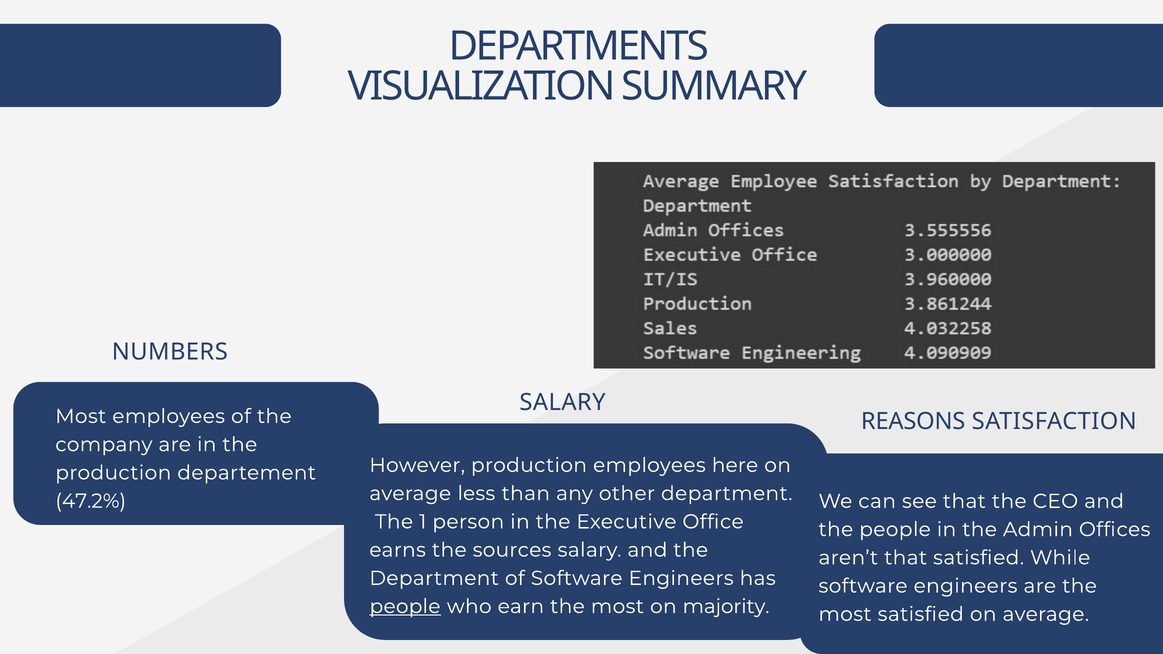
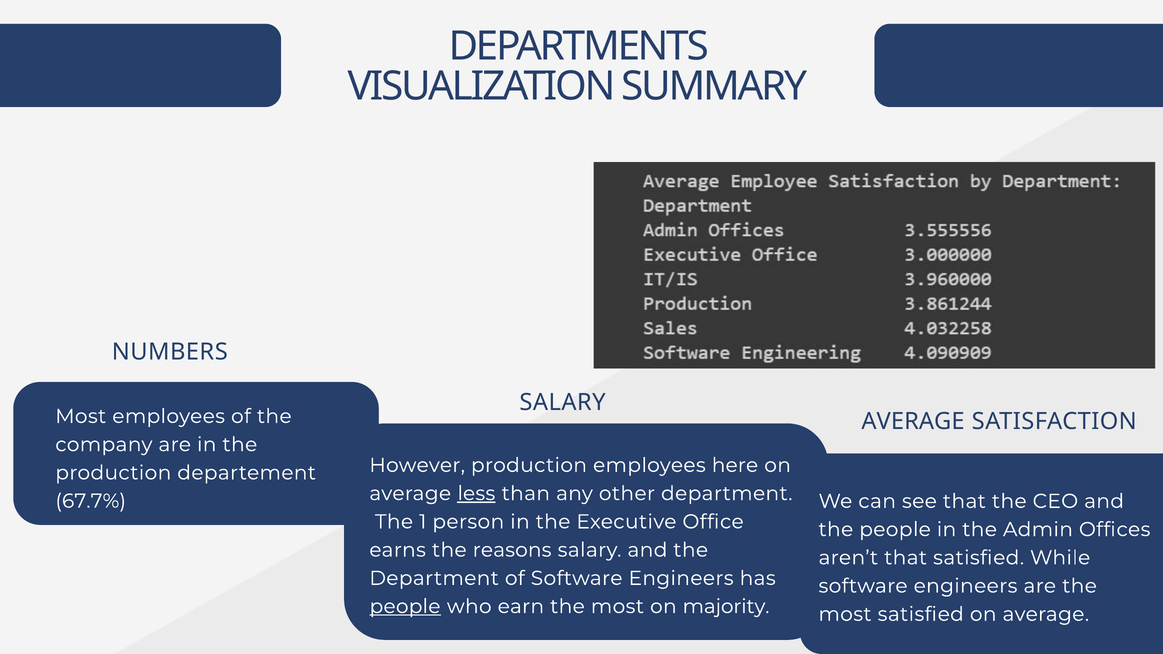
REASONS at (913, 422): REASONS -> AVERAGE
less underline: none -> present
47.2%: 47.2% -> 67.7%
sources: sources -> reasons
